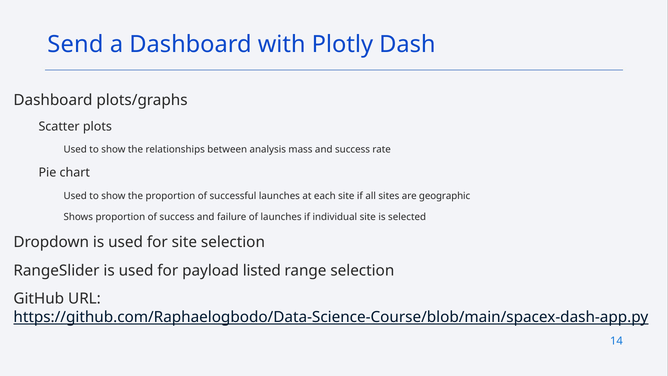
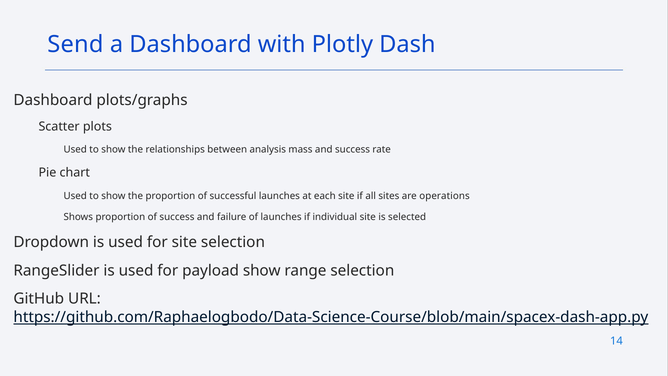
geographic: geographic -> operations
payload listed: listed -> show
